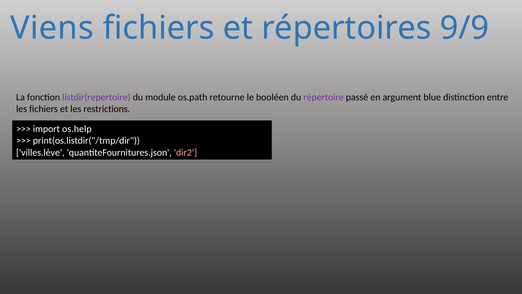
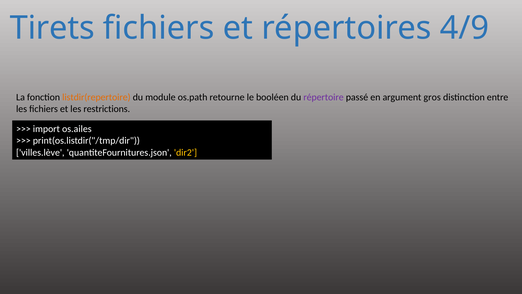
Viens: Viens -> Tirets
9/9: 9/9 -> 4/9
listdir(repertoire colour: purple -> orange
blue: blue -> gros
os.help: os.help -> os.ailes
dir2 colour: pink -> yellow
